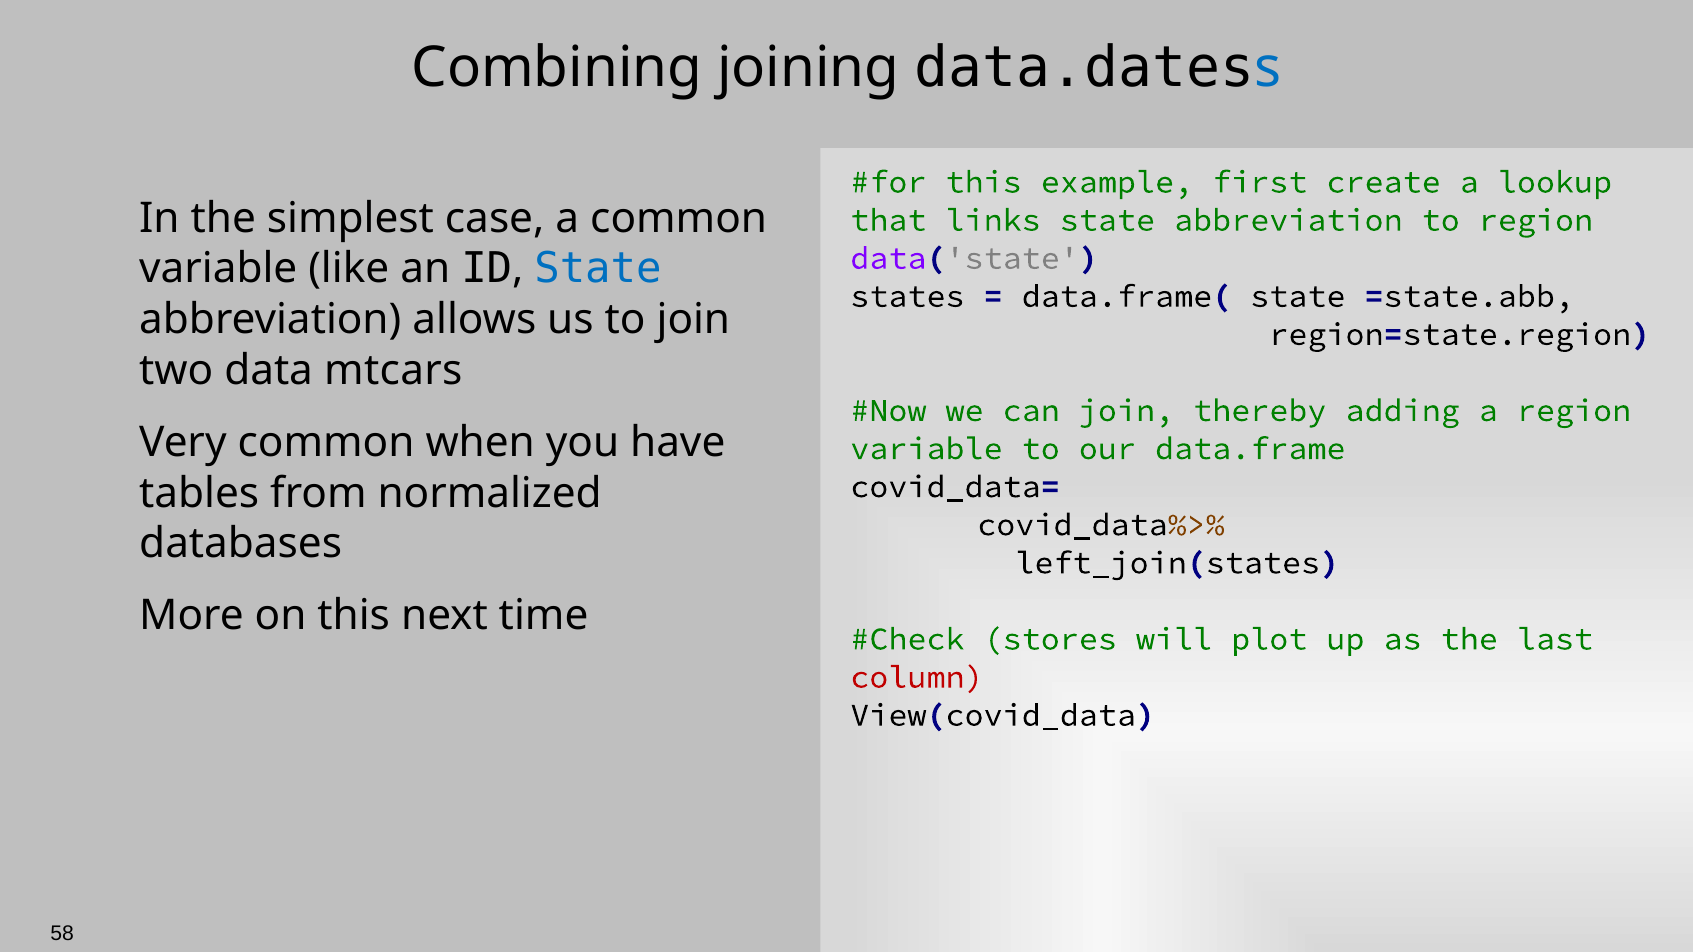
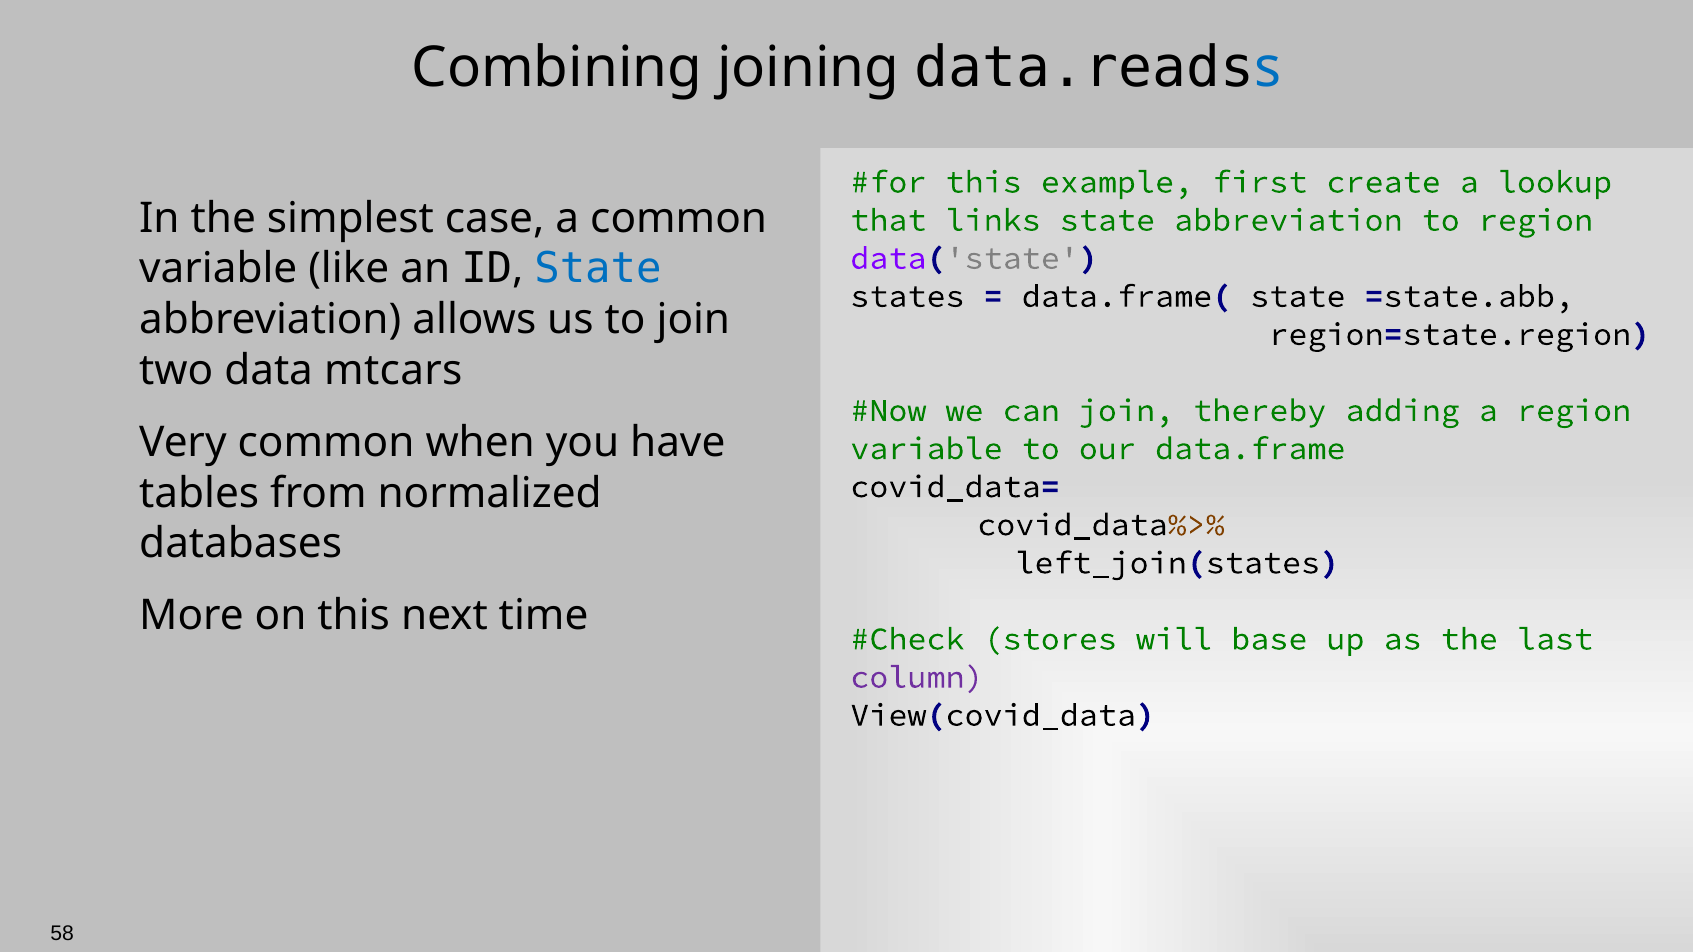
data.dates: data.dates -> data.reads
plot: plot -> base
column colour: red -> purple
